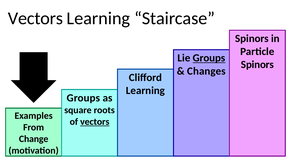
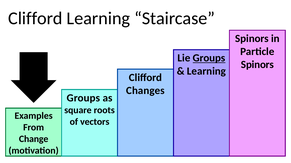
Vectors at (35, 18): Vectors -> Clifford
Changes at (206, 71): Changes -> Learning
Learning at (145, 91): Learning -> Changes
vectors at (95, 122) underline: present -> none
